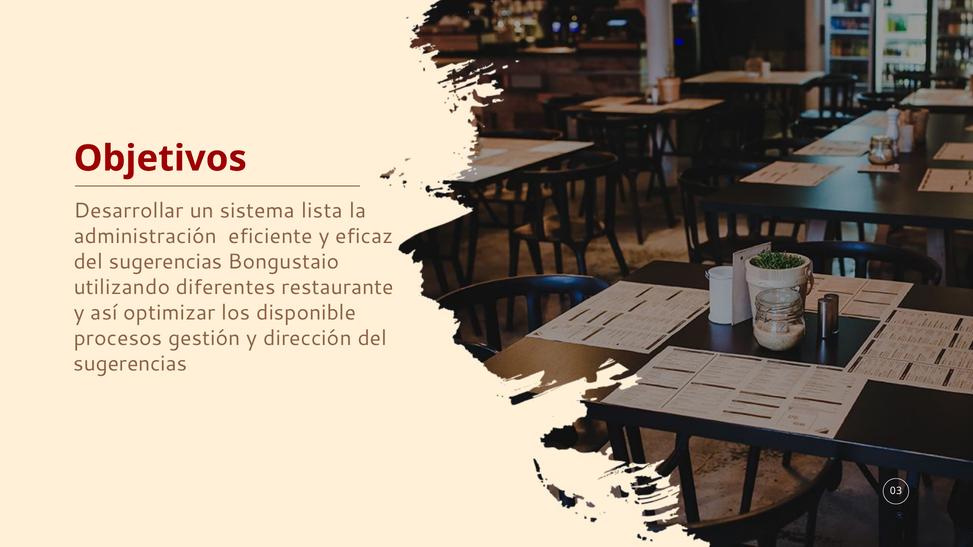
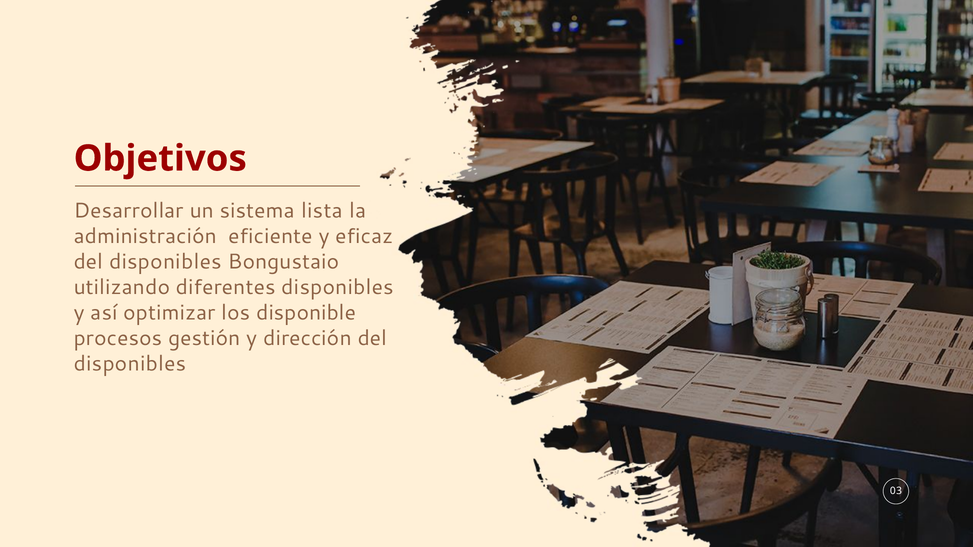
sugerencias at (166, 262): sugerencias -> disponibles
diferentes restaurante: restaurante -> disponibles
sugerencias at (130, 364): sugerencias -> disponibles
